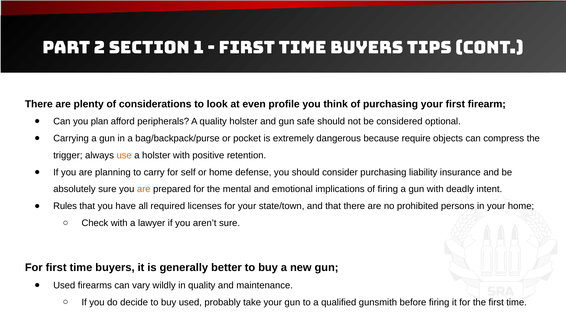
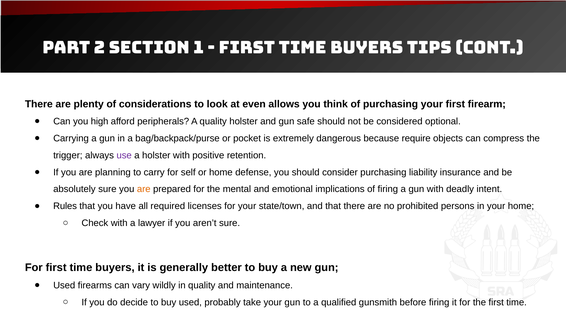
profile: profile -> allows
plan: plan -> high
use colour: orange -> purple
